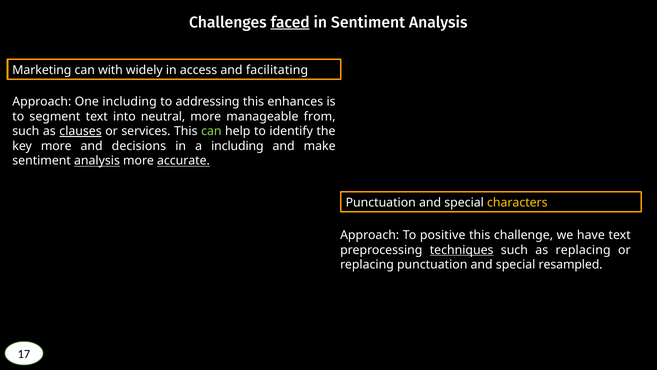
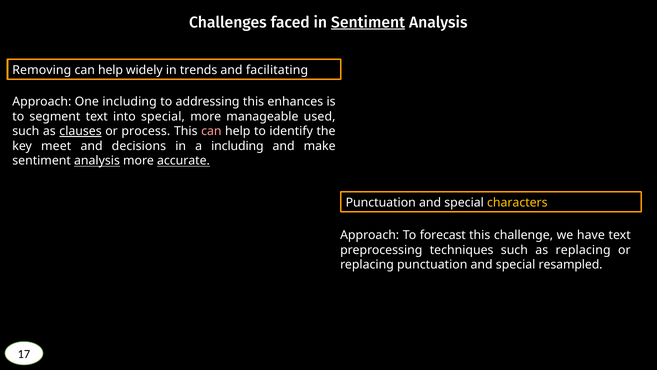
faced underline: present -> none
Sentiment at (368, 22) underline: none -> present
Marketing: Marketing -> Removing
with at (110, 70): with -> help
access: access -> trends
into neutral: neutral -> special
from: from -> used
services: services -> process
can at (211, 131) colour: light green -> pink
key more: more -> meet
positive: positive -> forecast
techniques underline: present -> none
